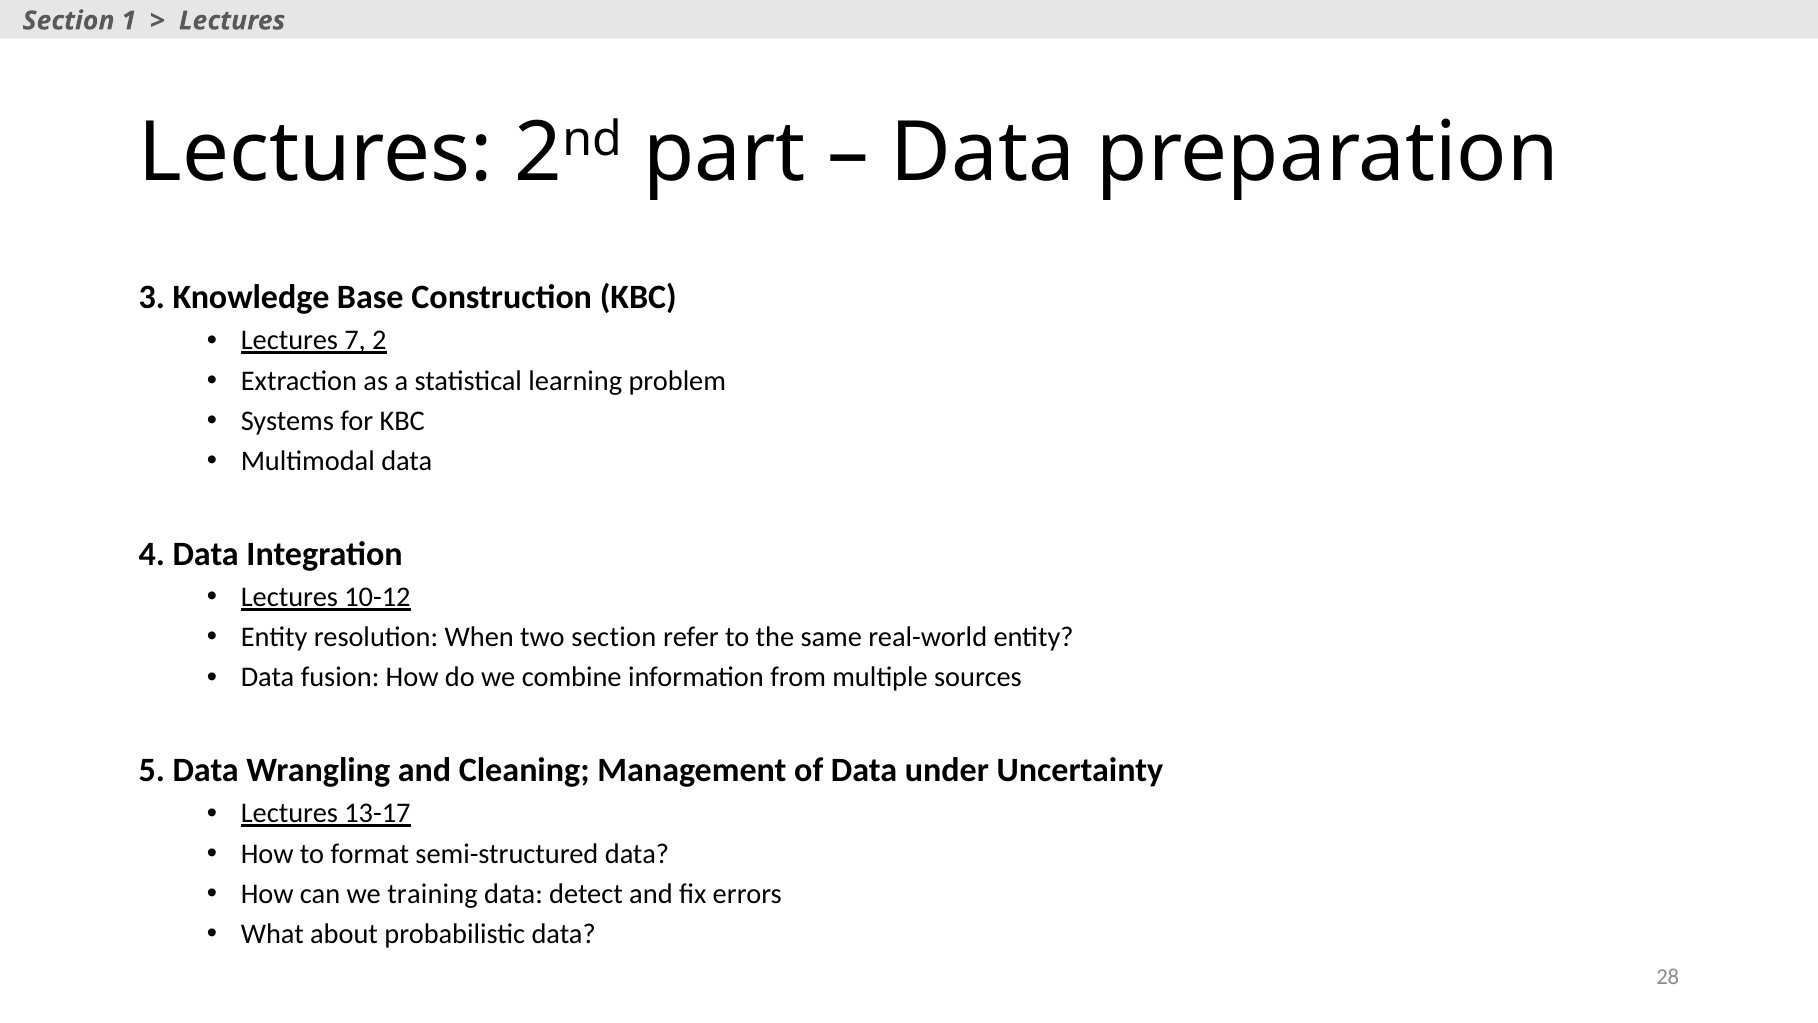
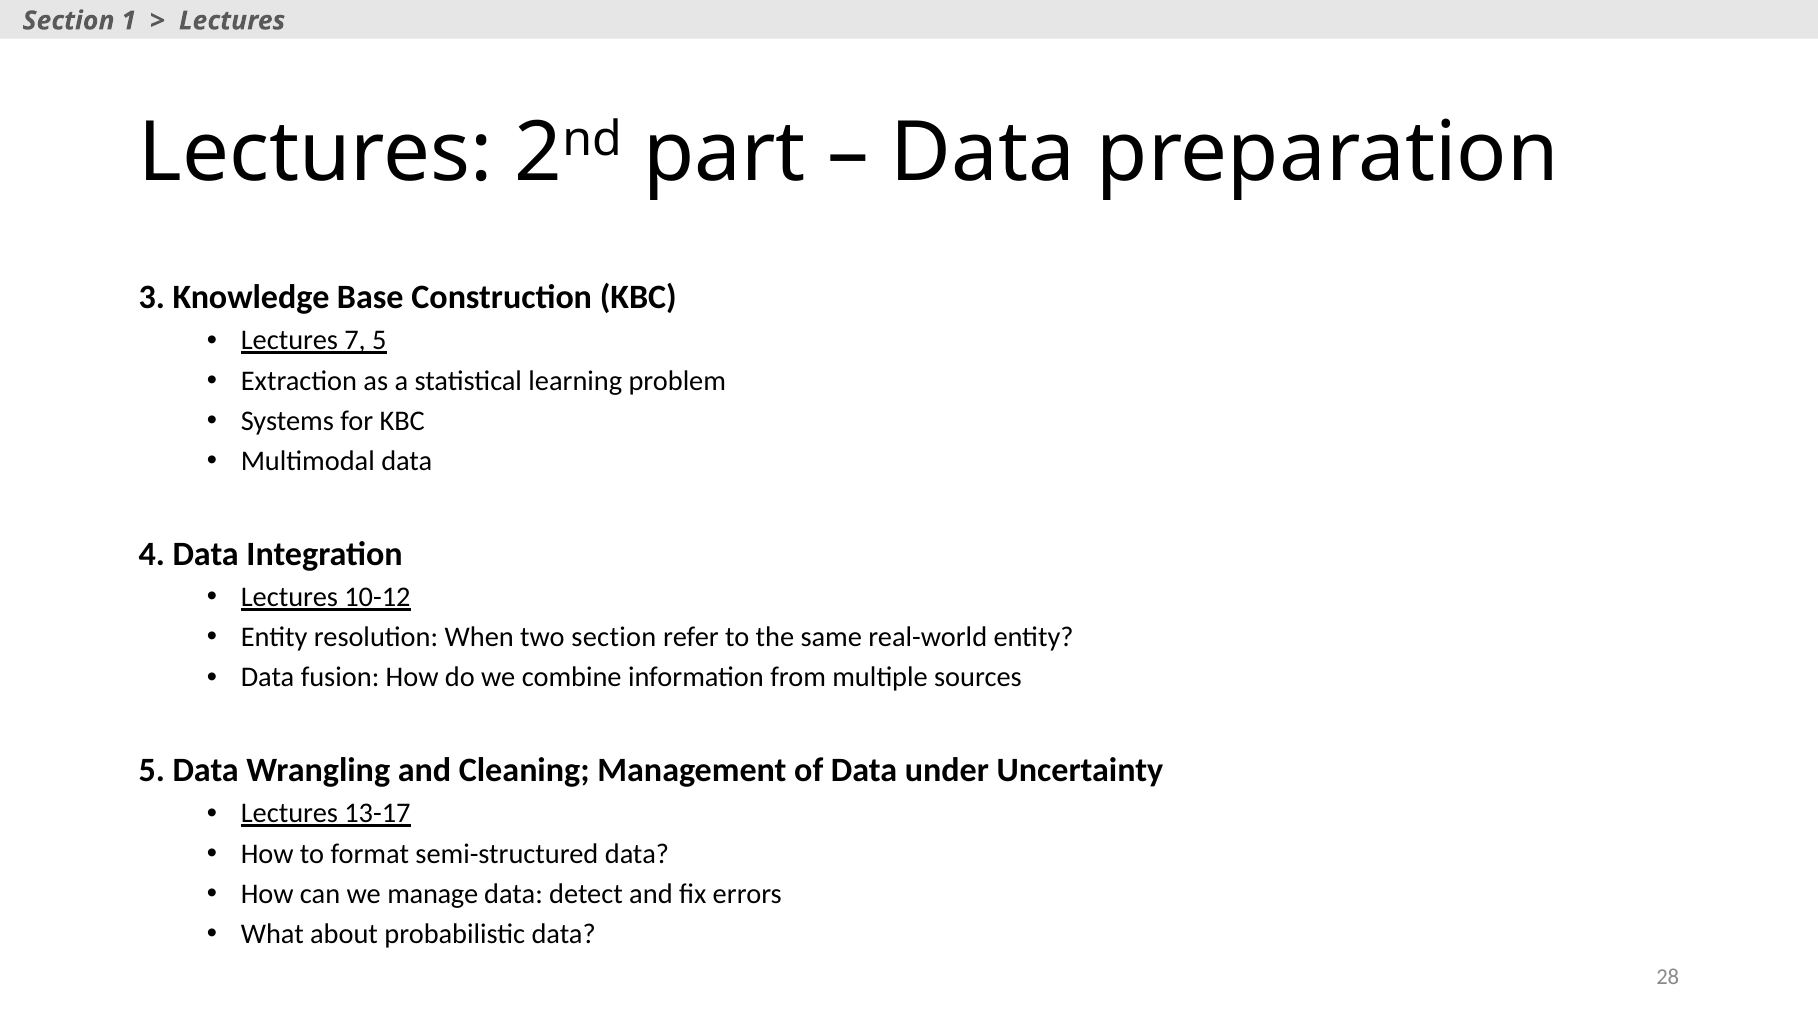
7 2: 2 -> 5
training: training -> manage
